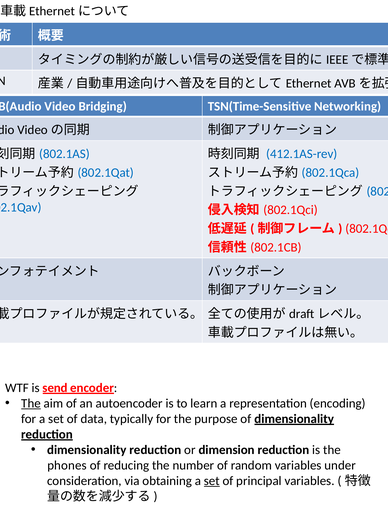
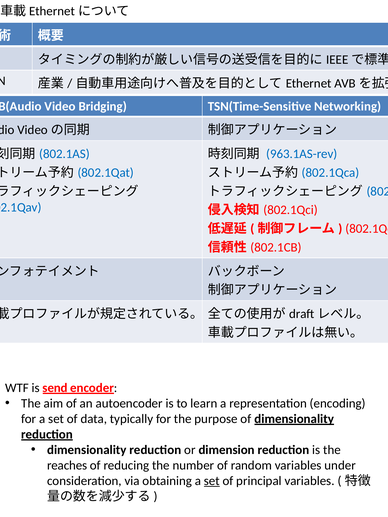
412.1AS-rev: 412.1AS-rev -> 963.1AS-rev
The at (31, 404) underline: present -> none
phones: phones -> reaches
